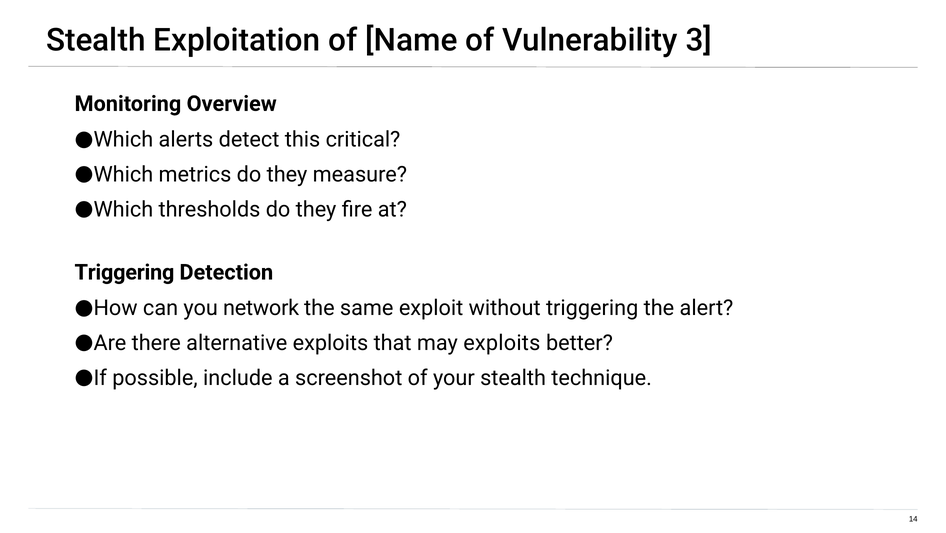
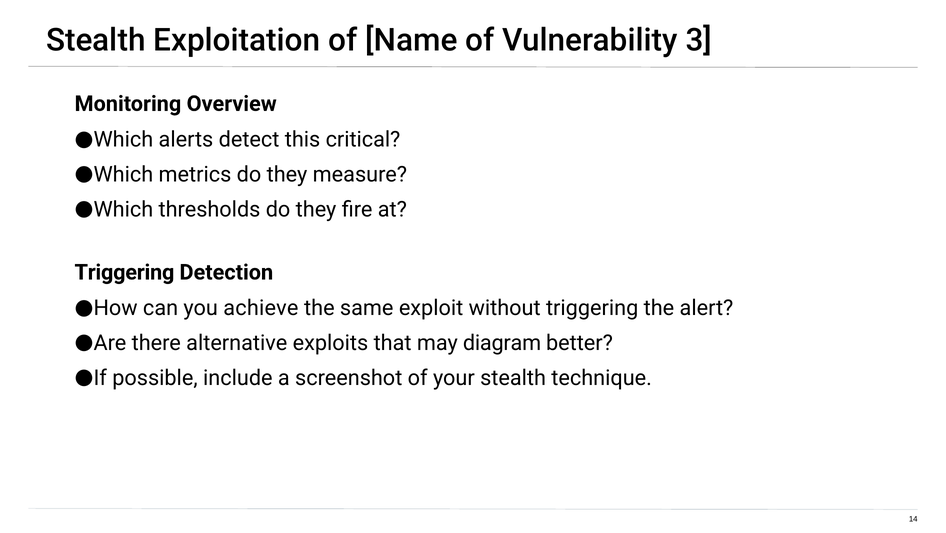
network: network -> achieve
may exploits: exploits -> diagram
